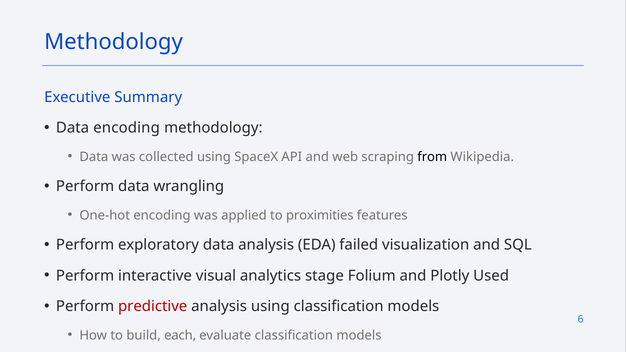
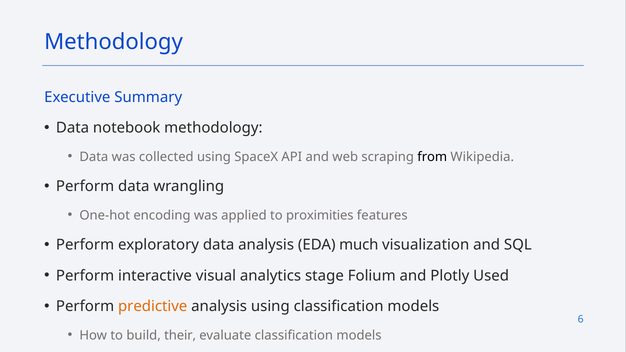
Data encoding: encoding -> notebook
failed: failed -> much
predictive colour: red -> orange
each: each -> their
